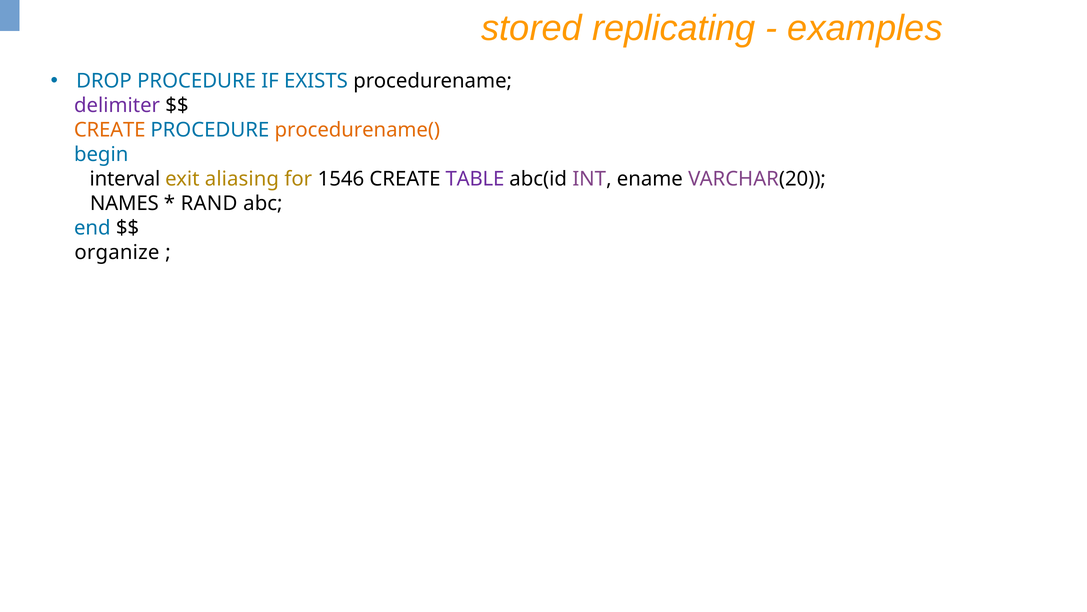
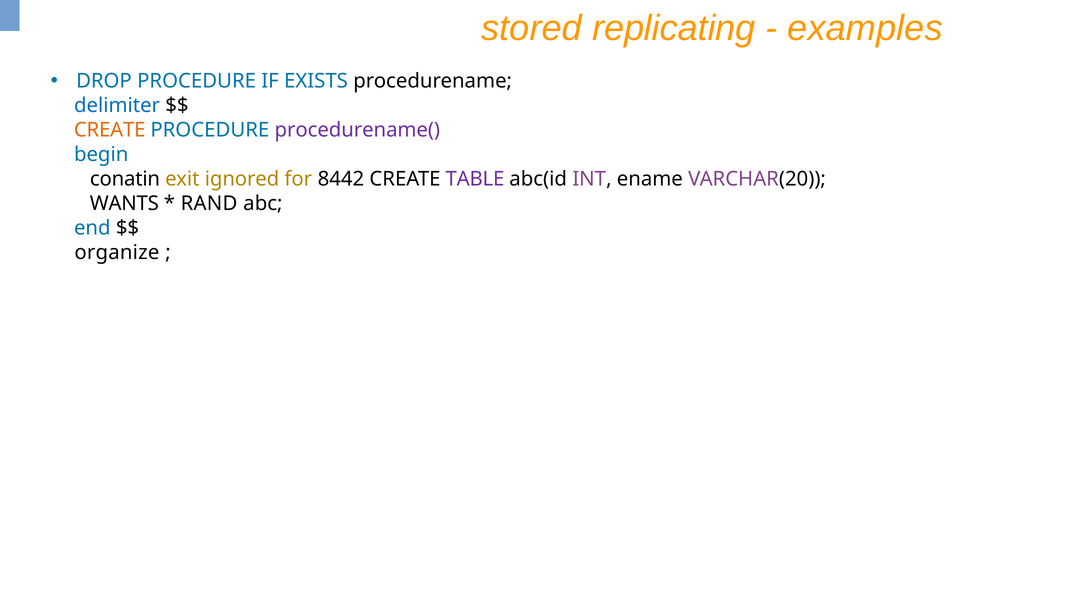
delimiter colour: purple -> blue
procedurename( colour: orange -> purple
interval: interval -> conatin
aliasing: aliasing -> ignored
1546: 1546 -> 8442
NAMES: NAMES -> WANTS
